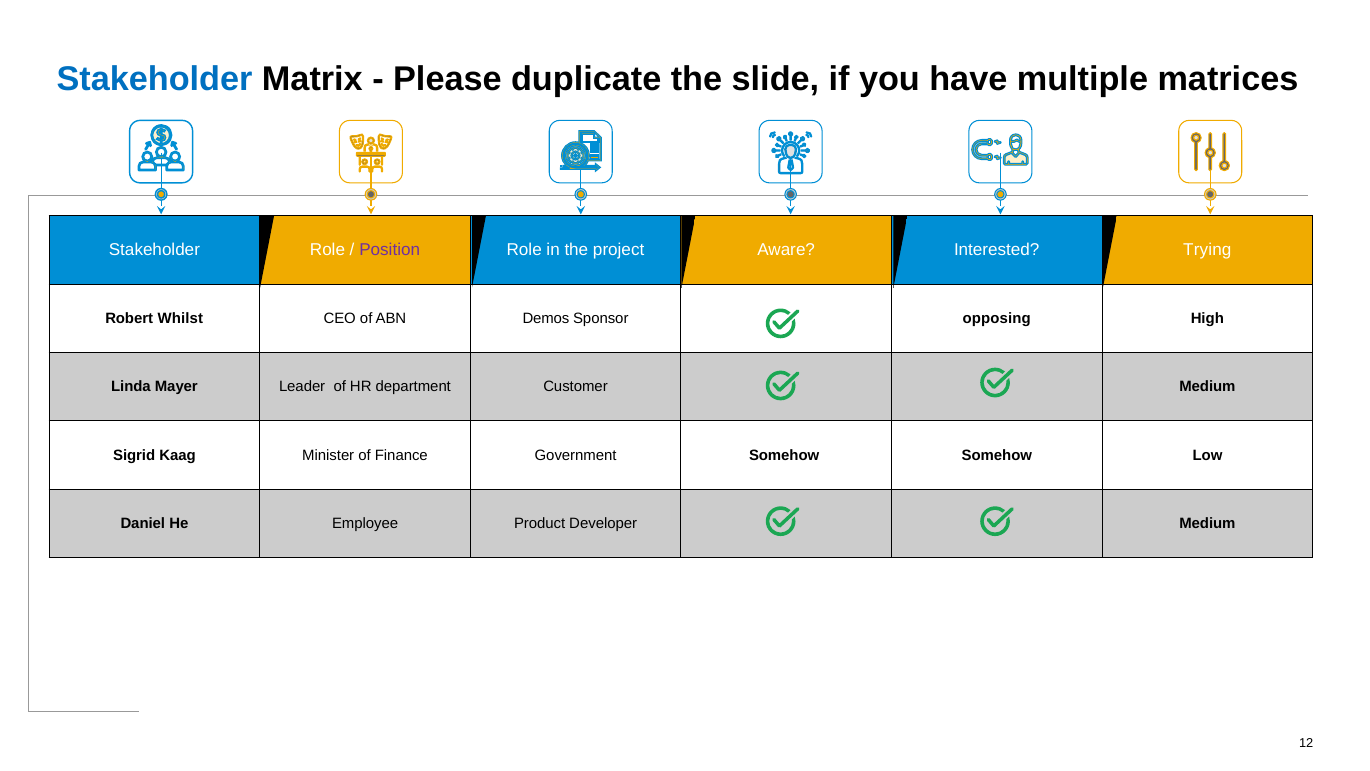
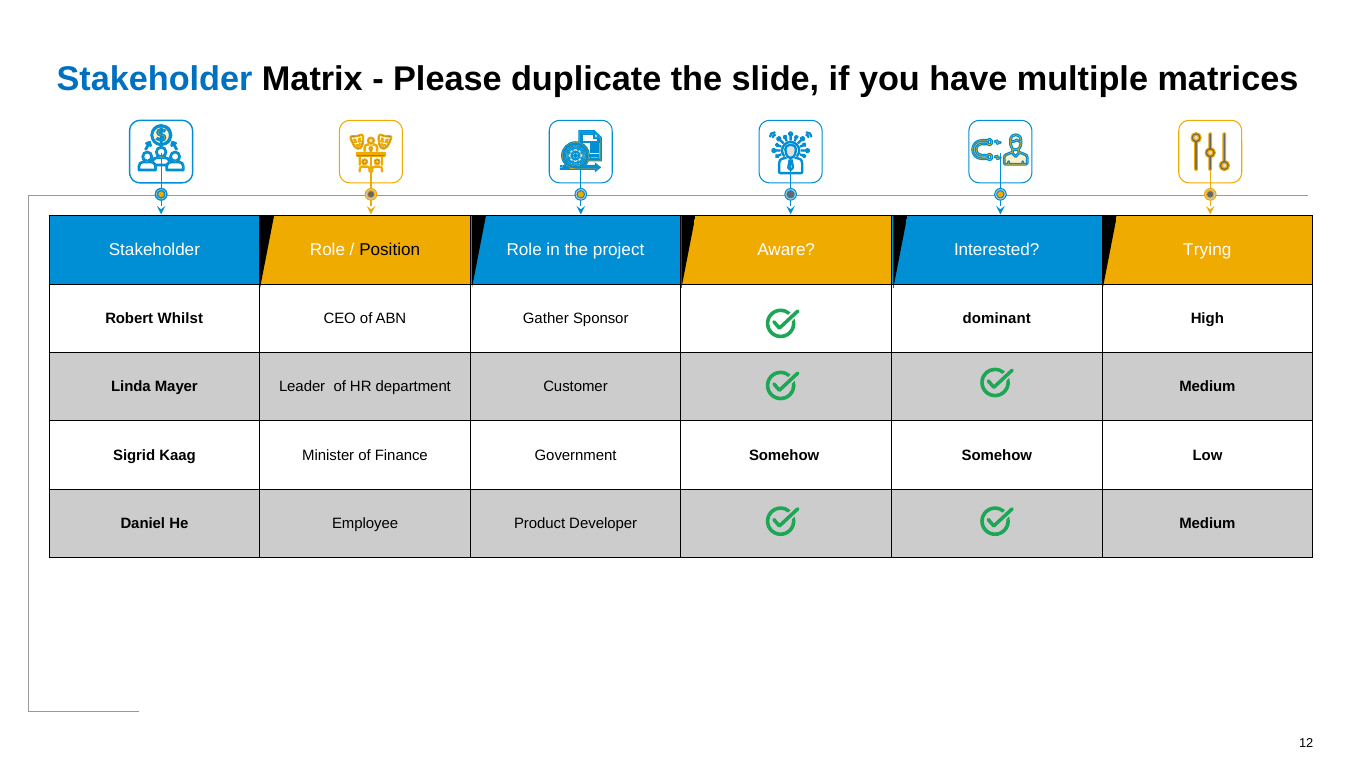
Position colour: purple -> black
Demos: Demos -> Gather
opposing: opposing -> dominant
